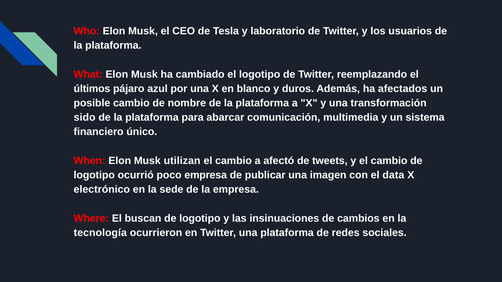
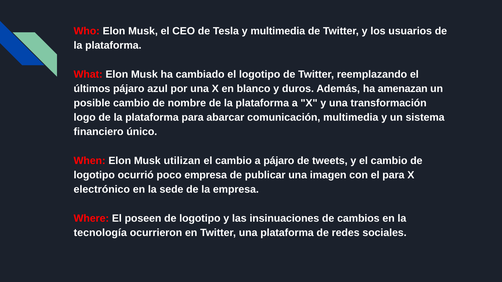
y laboratorio: laboratorio -> multimedia
afectados: afectados -> amenazan
sido: sido -> logo
a afectó: afectó -> pájaro
el data: data -> para
buscan: buscan -> poseen
